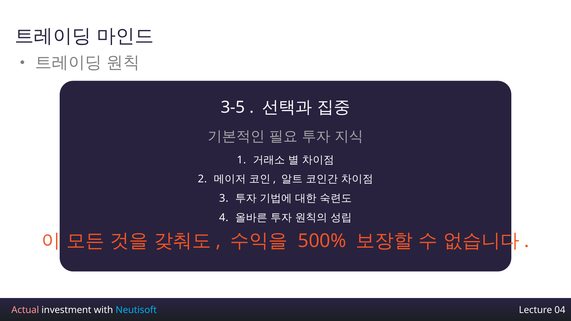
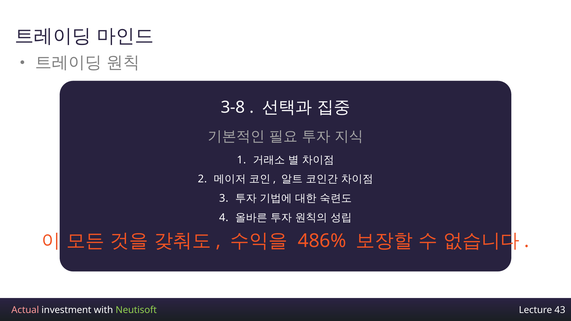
3-5: 3-5 -> 3-8
500%: 500% -> 486%
Neutisoft colour: light blue -> light green
04: 04 -> 43
